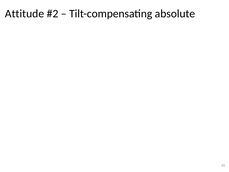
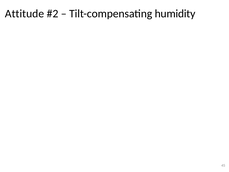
absolute: absolute -> humidity
